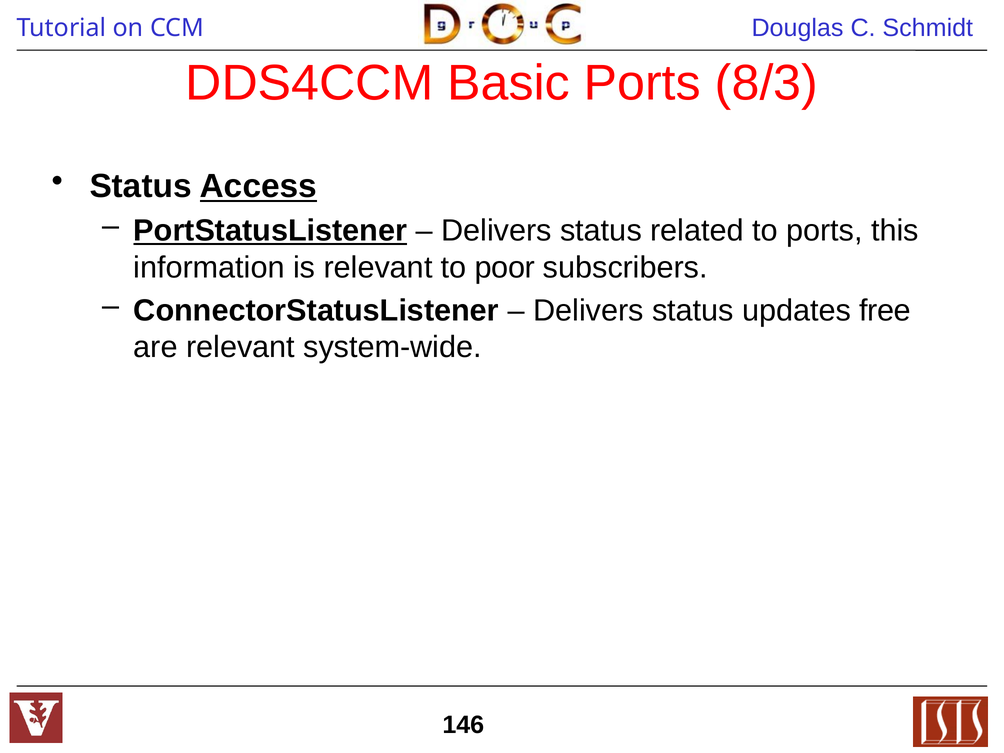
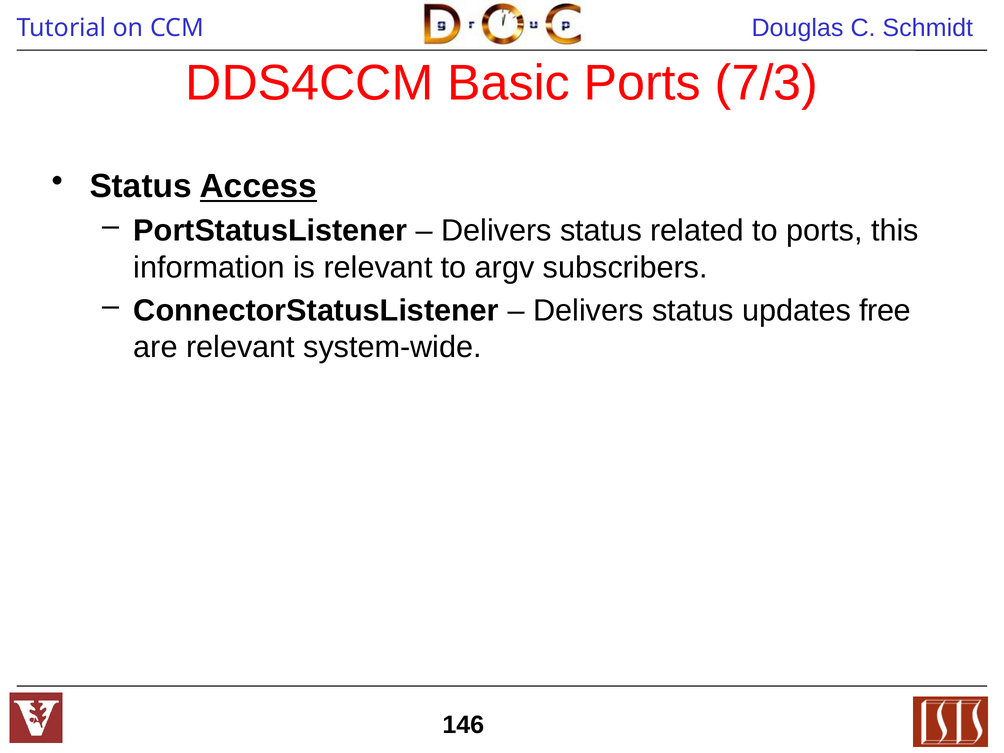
8/3: 8/3 -> 7/3
PortStatusListener underline: present -> none
poor: poor -> argv
